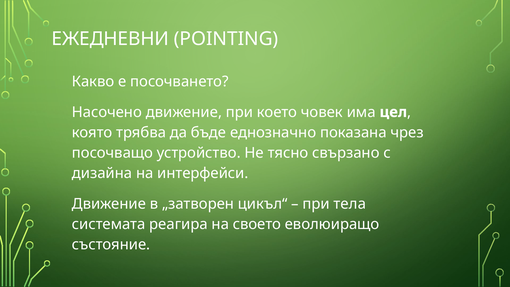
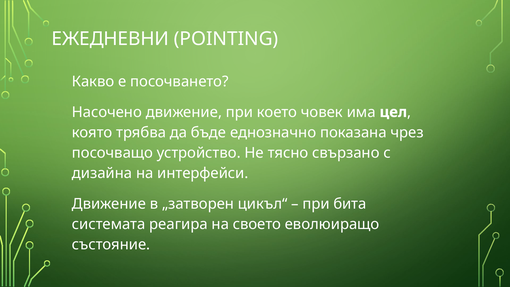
тела: тела -> бита
